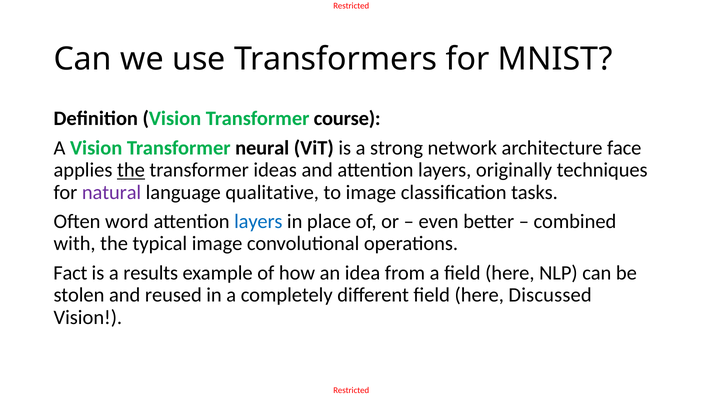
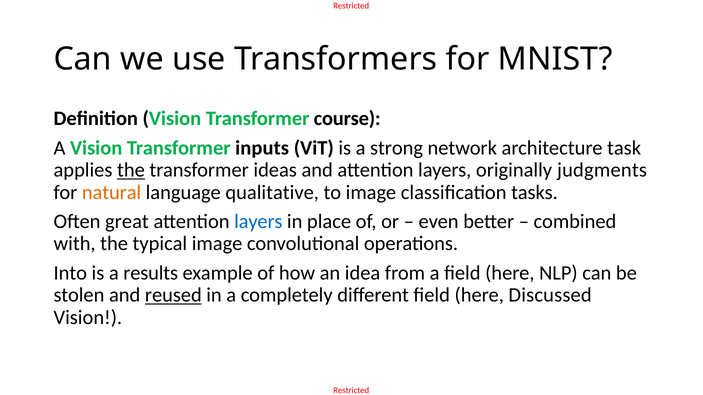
neural: neural -> inputs
face: face -> task
techniques: techniques -> judgments
natural colour: purple -> orange
word: word -> great
Fact: Fact -> Into
reused underline: none -> present
